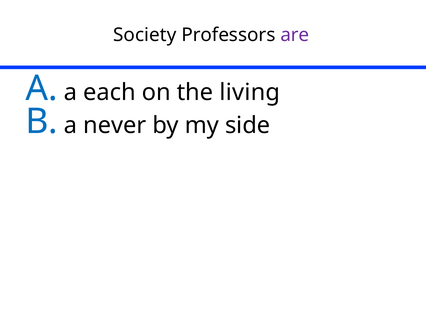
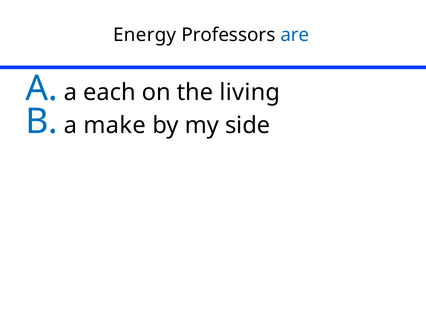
Society: Society -> Energy
are colour: purple -> blue
never: never -> make
